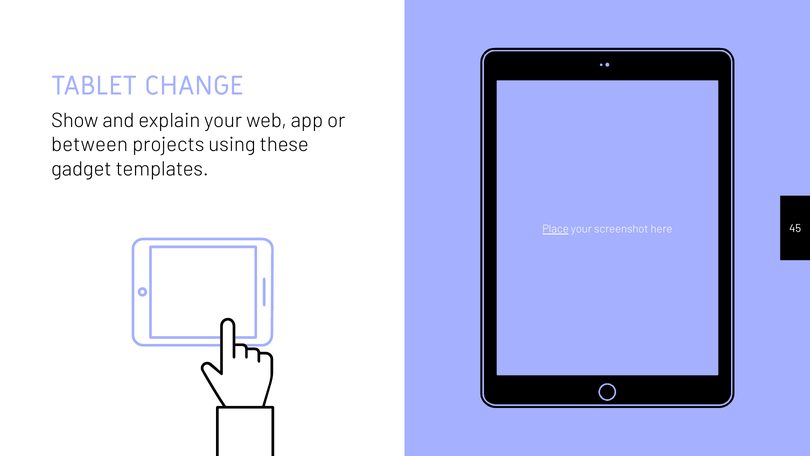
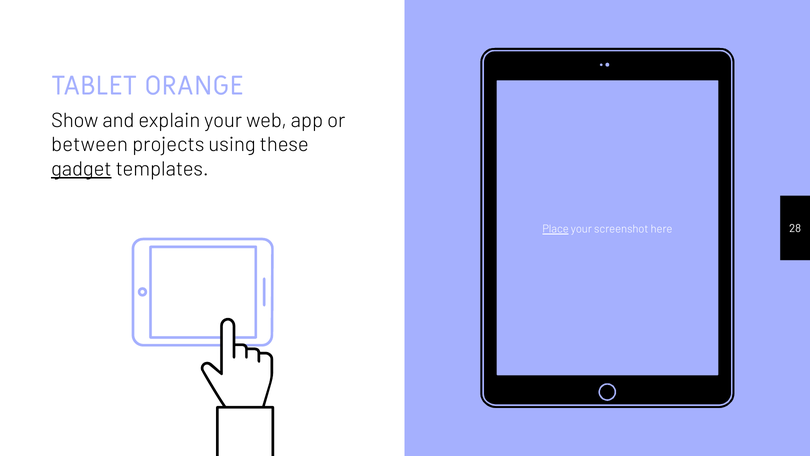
CHANGE: CHANGE -> ORANGE
gadget underline: none -> present
45: 45 -> 28
